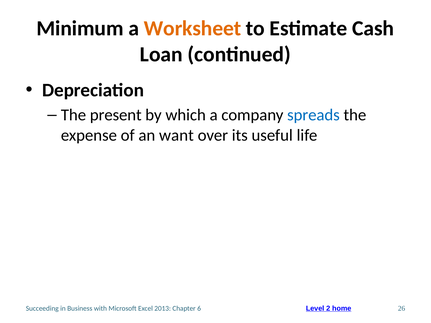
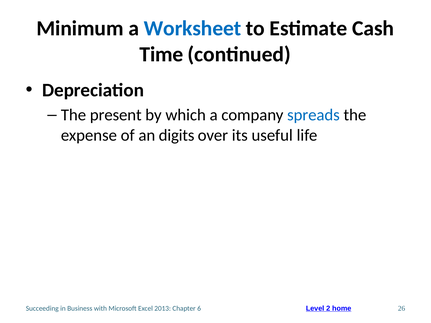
Worksheet colour: orange -> blue
Loan: Loan -> Time
want: want -> digits
